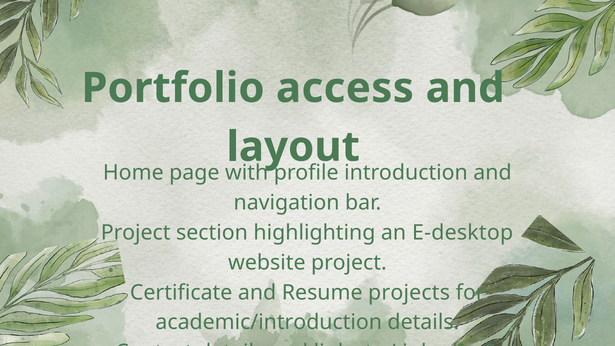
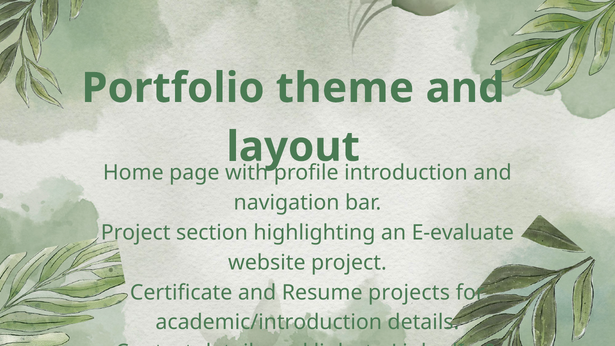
access: access -> theme
E-desktop: E-desktop -> E-evaluate
